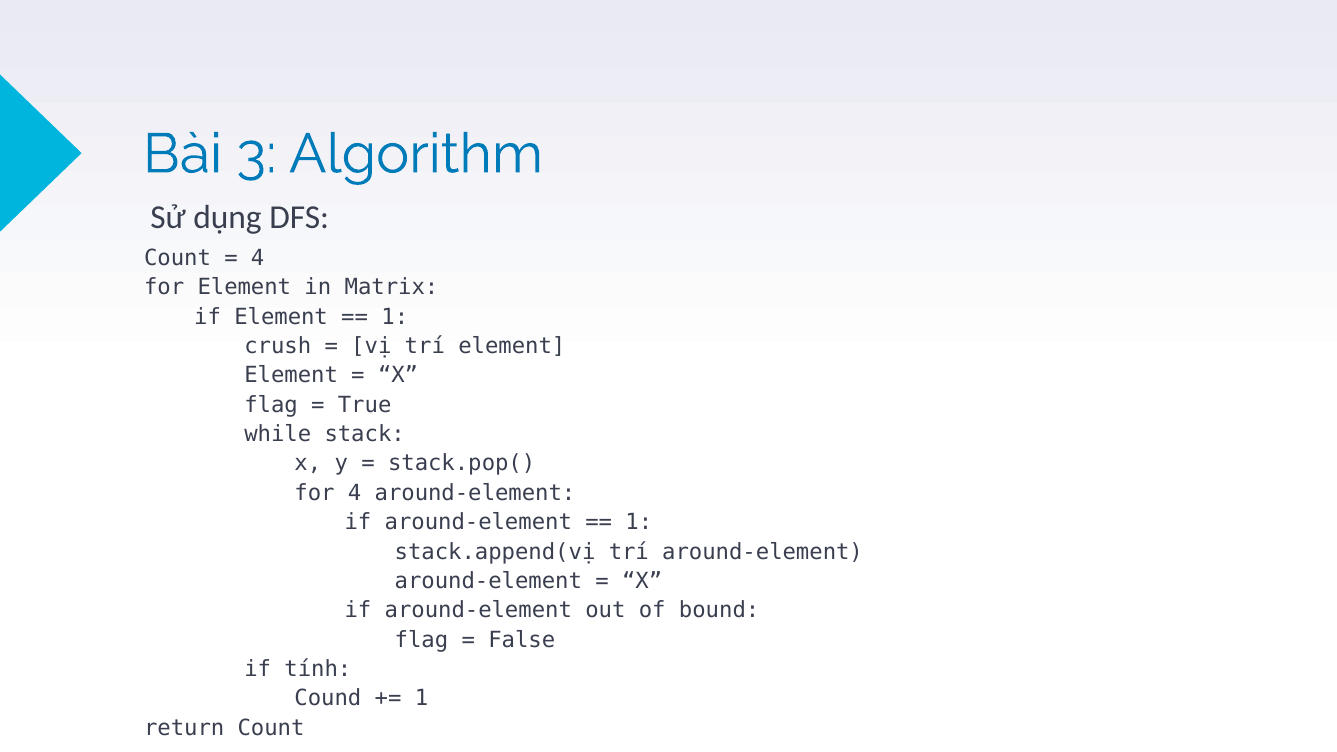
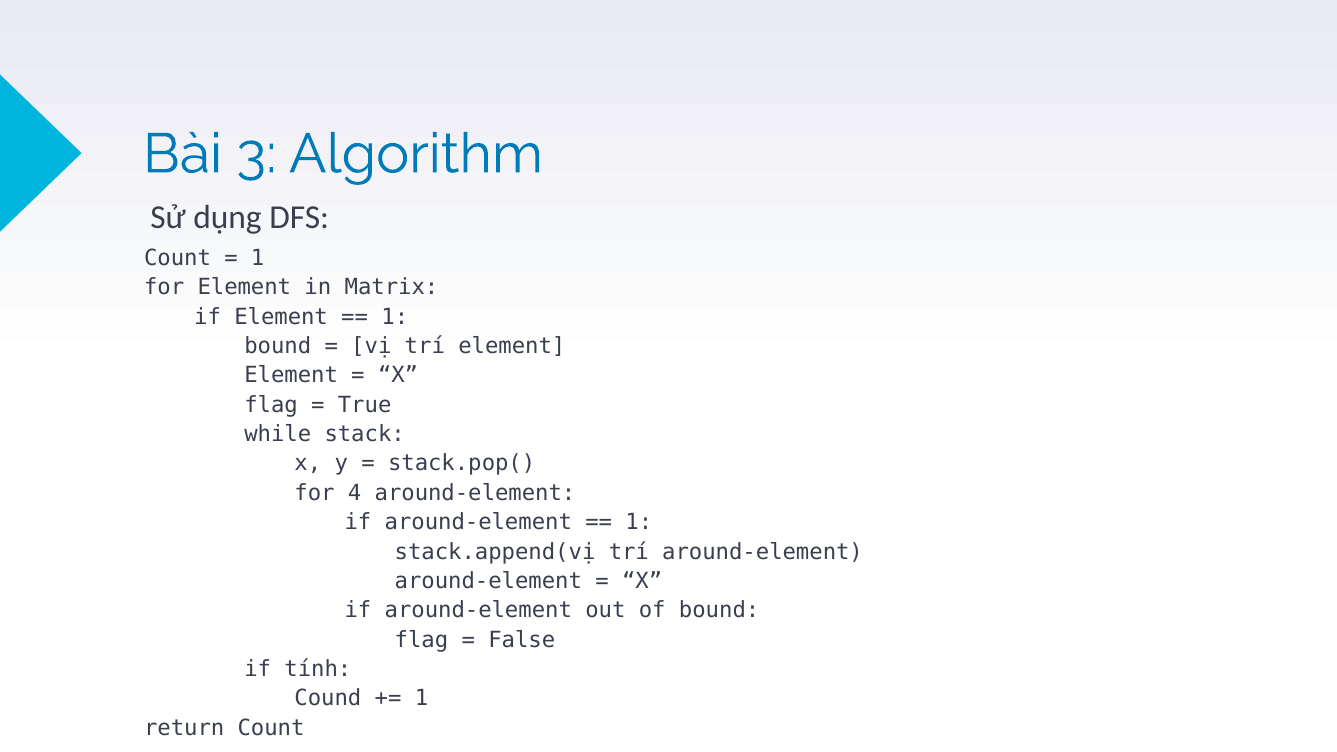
4 at (258, 258): 4 -> 1
crush at (278, 346): crush -> bound
